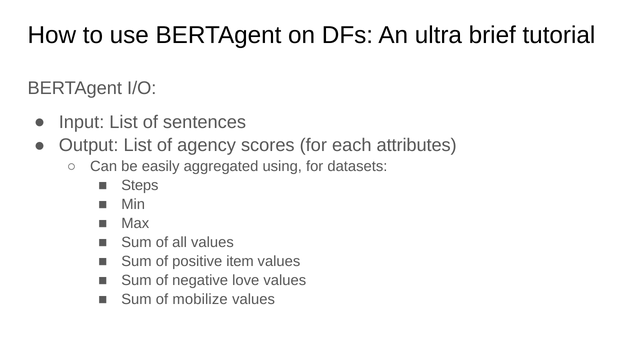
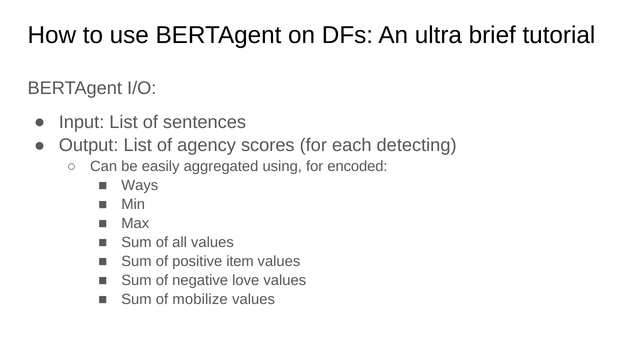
attributes: attributes -> detecting
datasets: datasets -> encoded
Steps: Steps -> Ways
